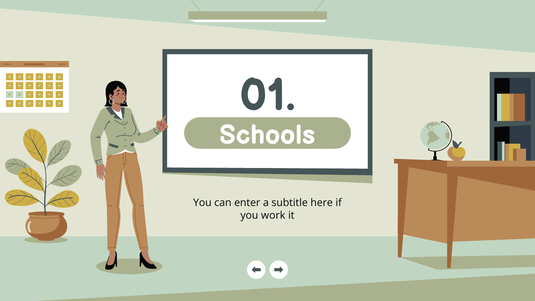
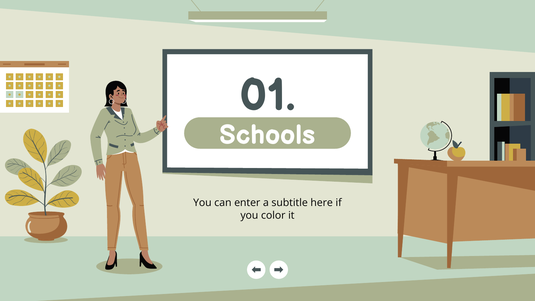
work: work -> color
